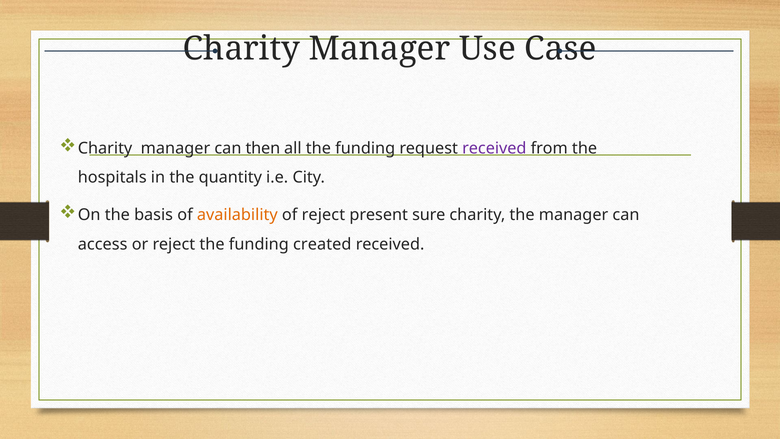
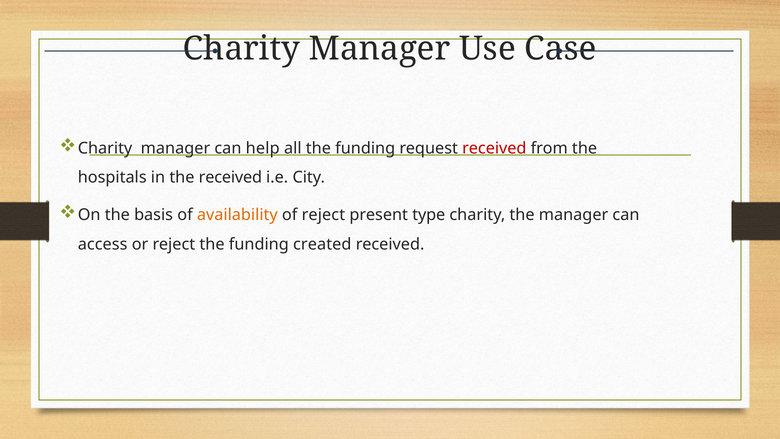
then: then -> help
received at (494, 148) colour: purple -> red
the quantity: quantity -> received
sure: sure -> type
